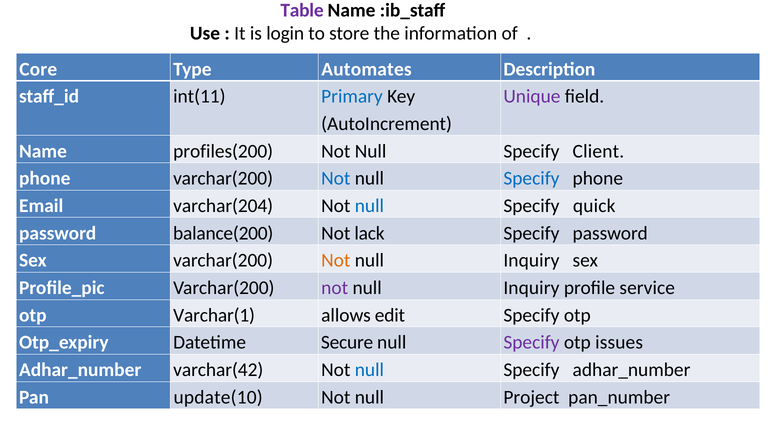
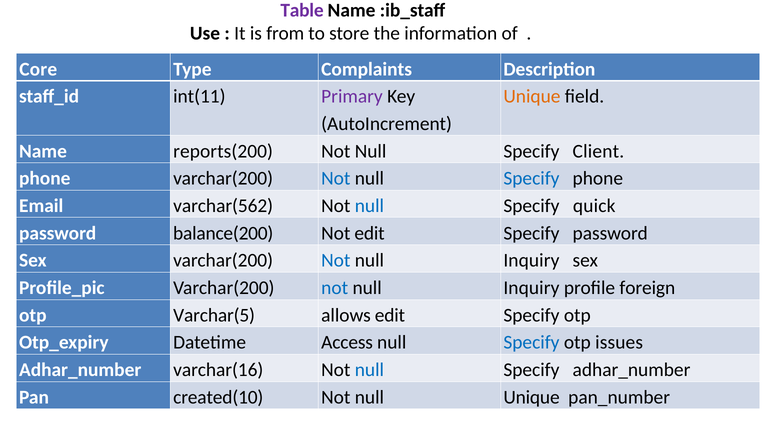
login: login -> from
Automates: Automates -> Complaints
Primary colour: blue -> purple
Unique at (532, 96) colour: purple -> orange
profiles(200: profiles(200 -> reports(200
varchar(204: varchar(204 -> varchar(562
Not lack: lack -> edit
Not at (336, 260) colour: orange -> blue
not at (335, 288) colour: purple -> blue
service: service -> foreign
Varchar(1: Varchar(1 -> Varchar(5
Secure: Secure -> Access
Specify at (531, 342) colour: purple -> blue
varchar(42: varchar(42 -> varchar(16
update(10: update(10 -> created(10
null Project: Project -> Unique
